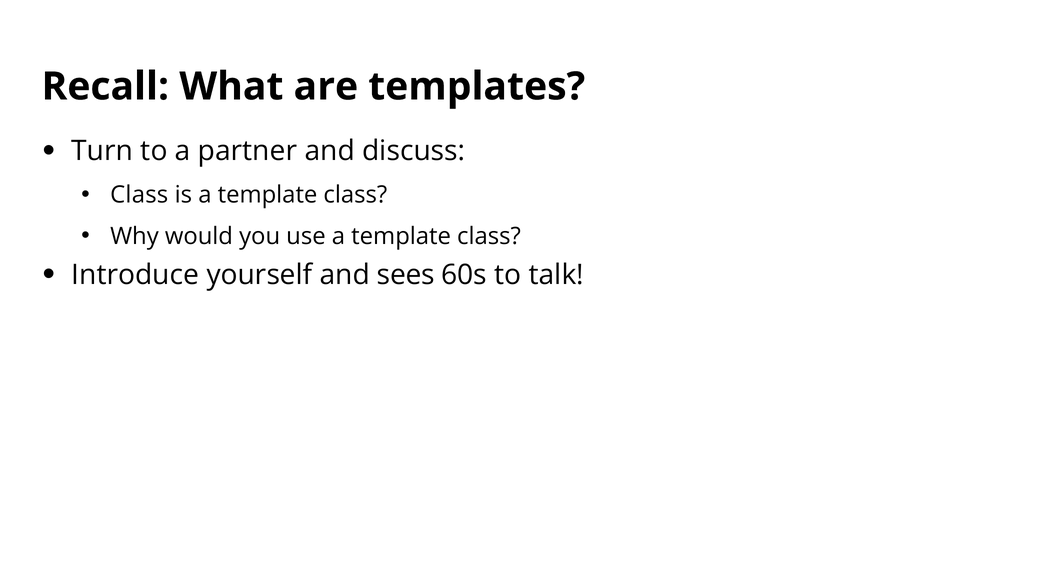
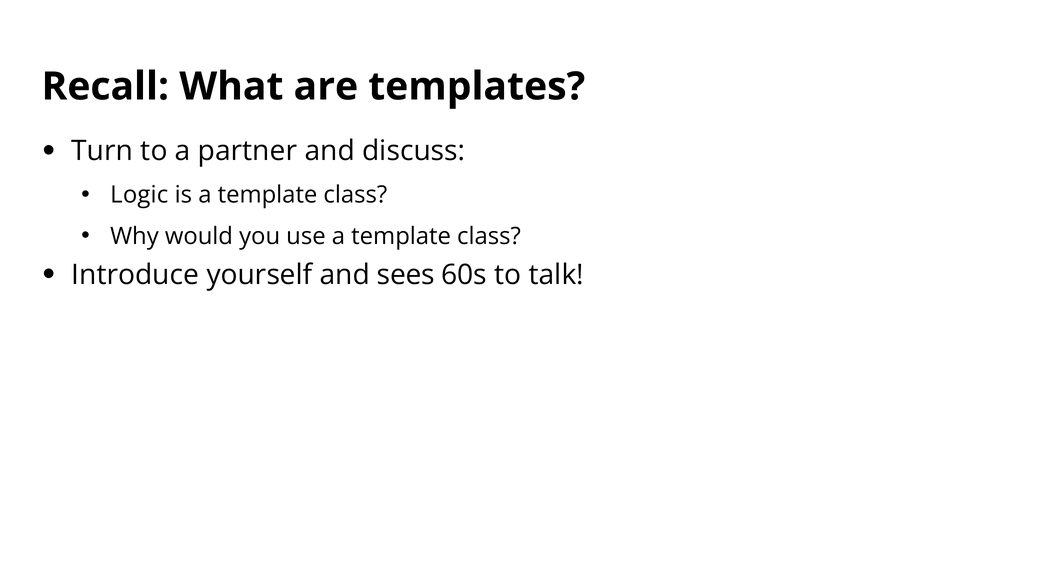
Class at (139, 195): Class -> Logic
